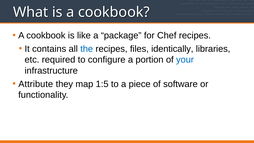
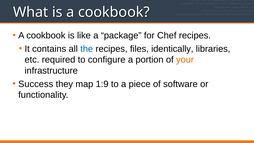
your colour: blue -> orange
Attribute: Attribute -> Success
1:5: 1:5 -> 1:9
